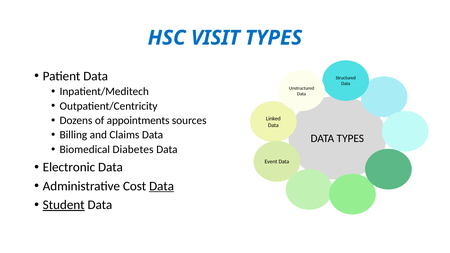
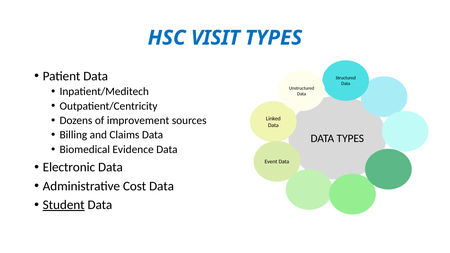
appointments: appointments -> improvement
Diabetes: Diabetes -> Evidence
Data at (162, 186) underline: present -> none
